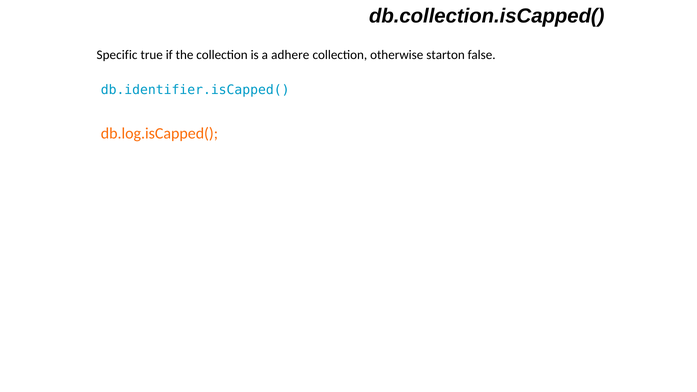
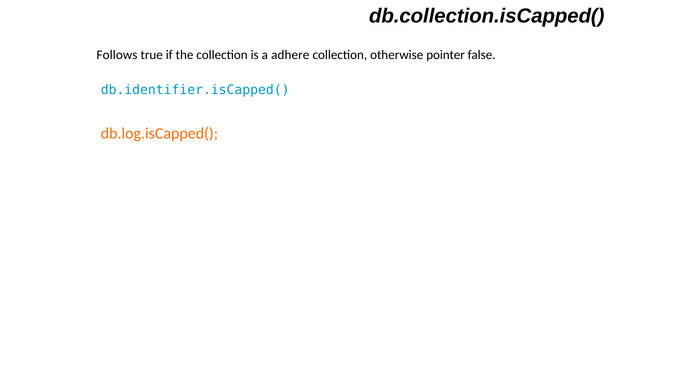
Specific: Specific -> Follows
starton: starton -> pointer
